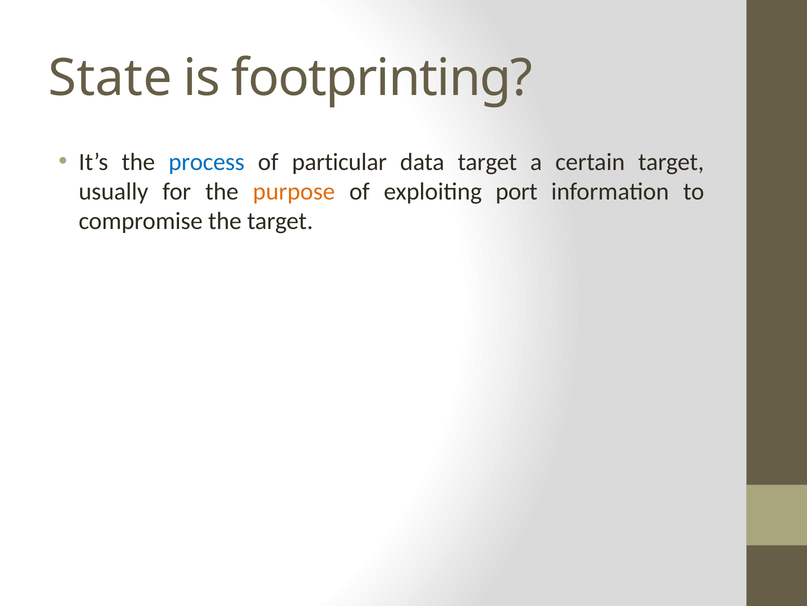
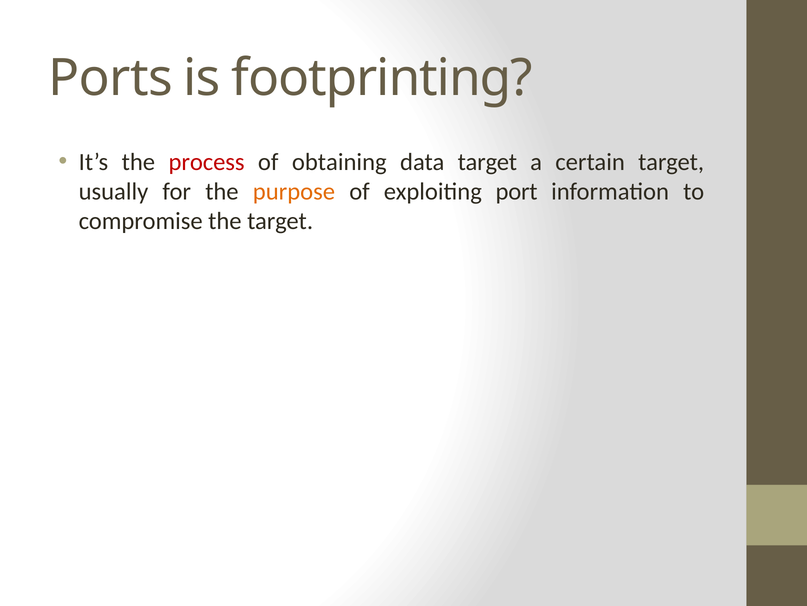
State: State -> Ports
process colour: blue -> red
particular: particular -> obtaining
